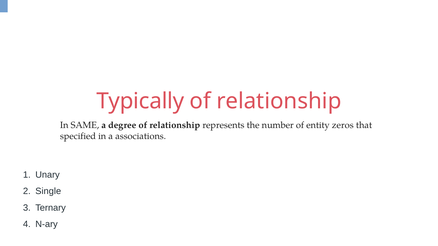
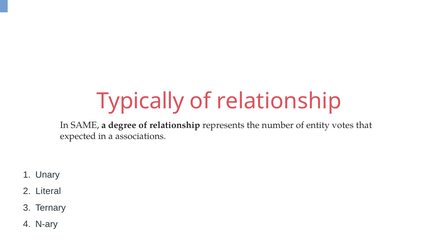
zeros: zeros -> votes
specified: specified -> expected
Single: Single -> Literal
